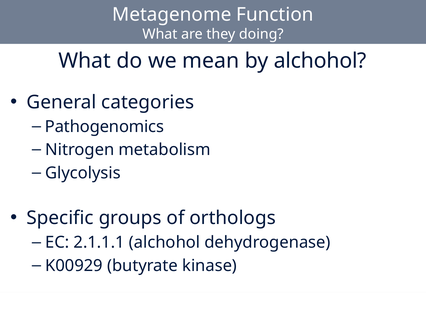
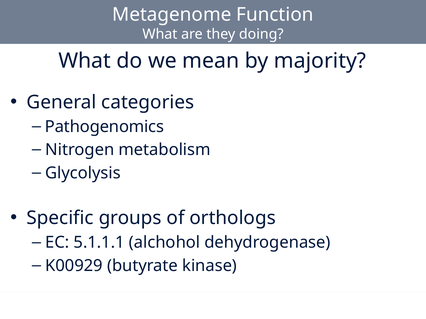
by alchohol: alchohol -> majority
2.1.1.1: 2.1.1.1 -> 5.1.1.1
